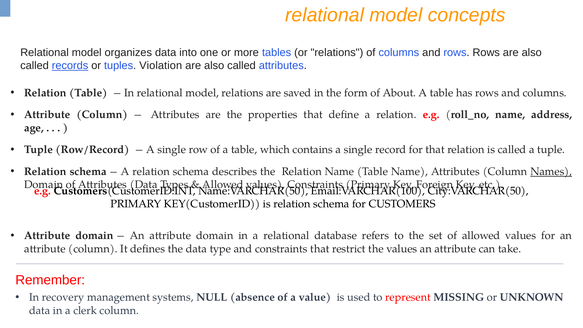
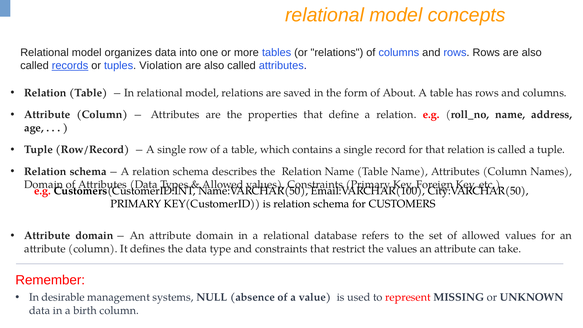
Names underline: present -> none
recovery: recovery -> desirable
clerk: clerk -> birth
